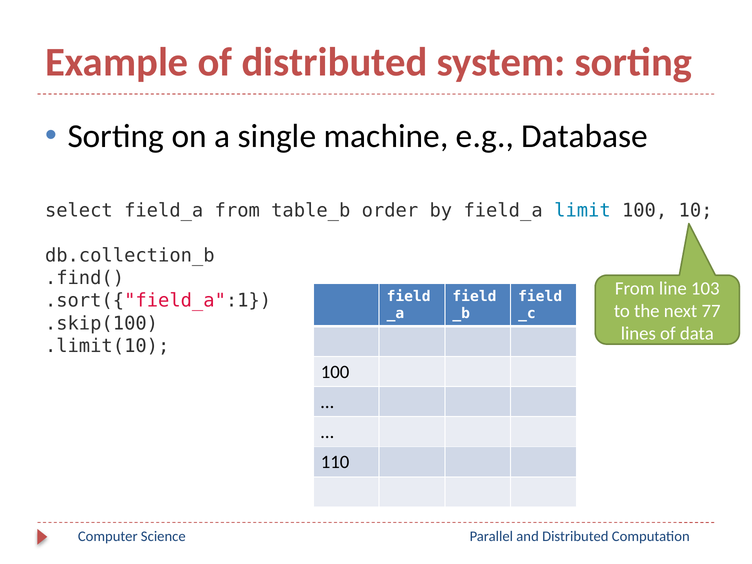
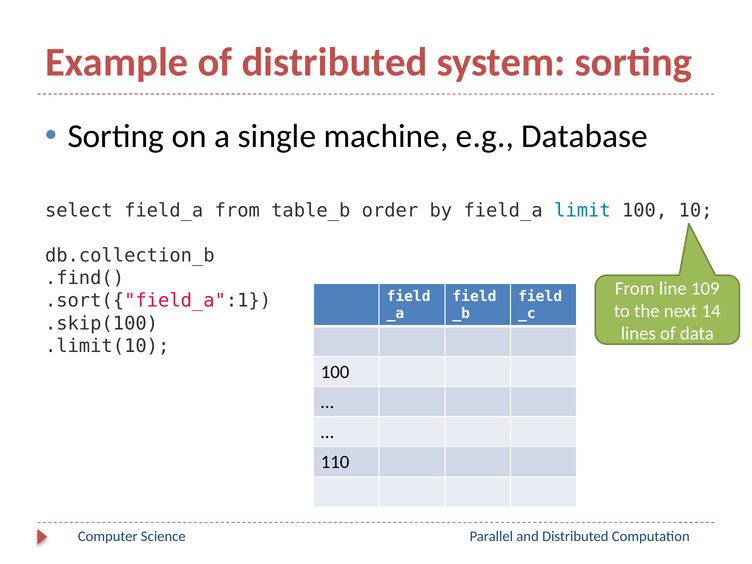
103: 103 -> 109
77: 77 -> 14
